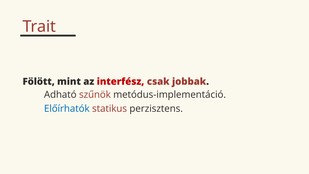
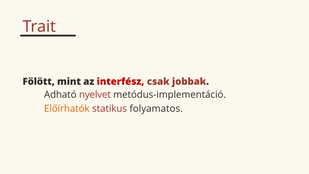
szűnök: szűnök -> nyelvet
Előírhatók colour: blue -> orange
perzisztens: perzisztens -> folyamatos
